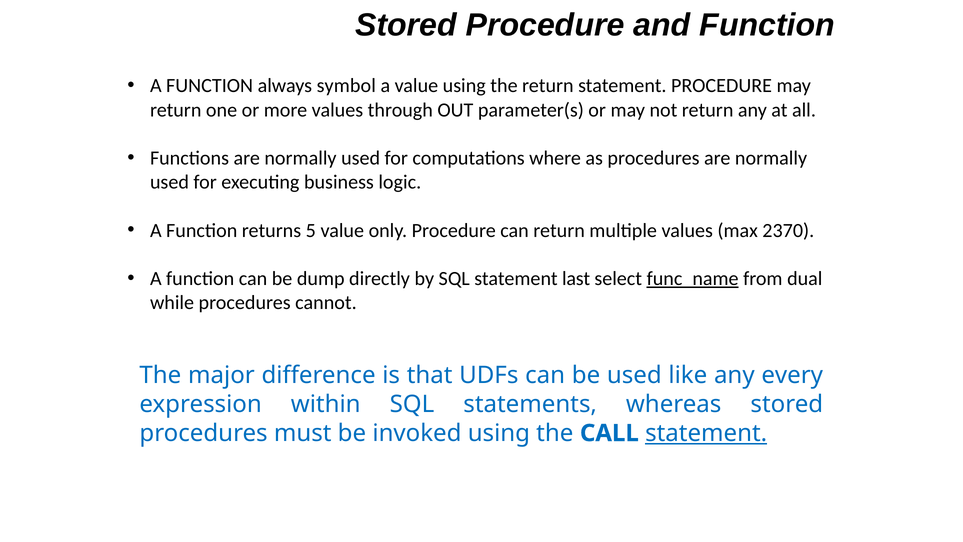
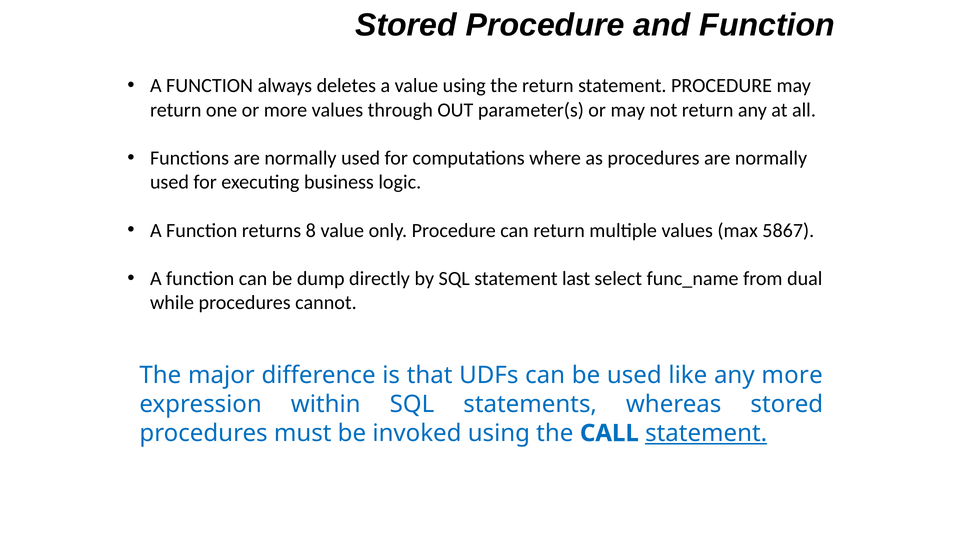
symbol: symbol -> deletes
5: 5 -> 8
2370: 2370 -> 5867
func_name underline: present -> none
any every: every -> more
